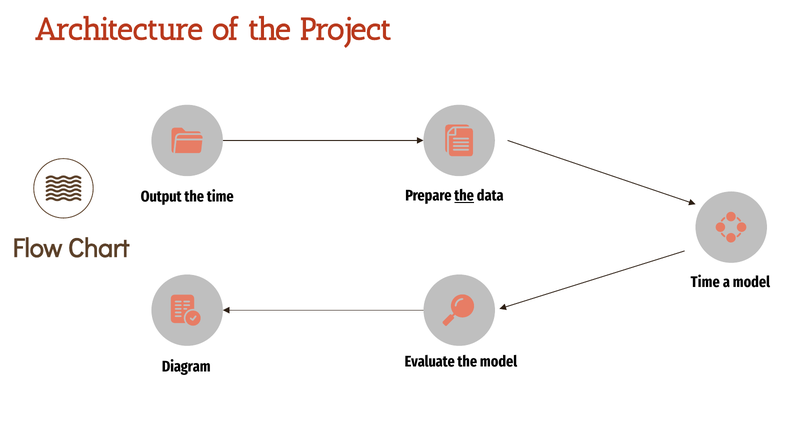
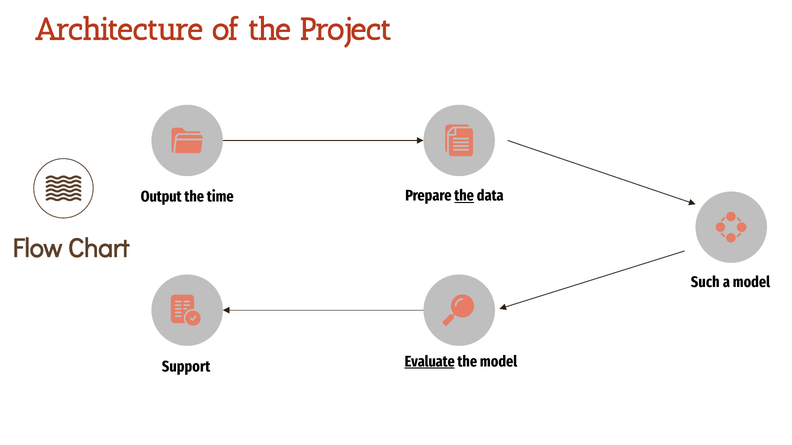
Time at (705, 282): Time -> Such
Evaluate underline: none -> present
Diagram: Diagram -> Support
